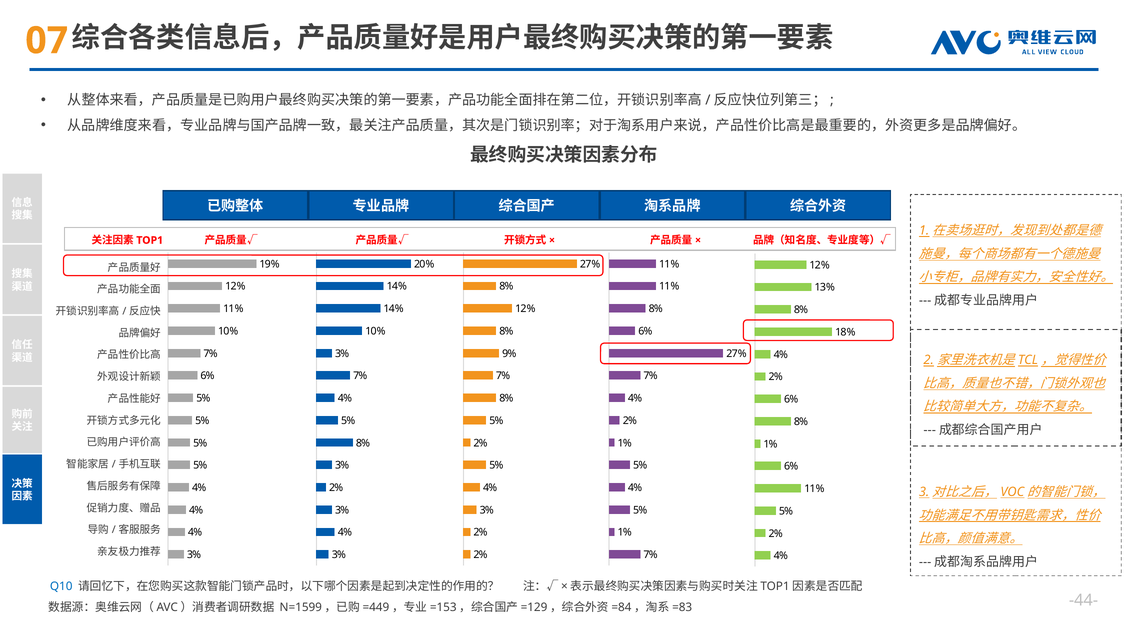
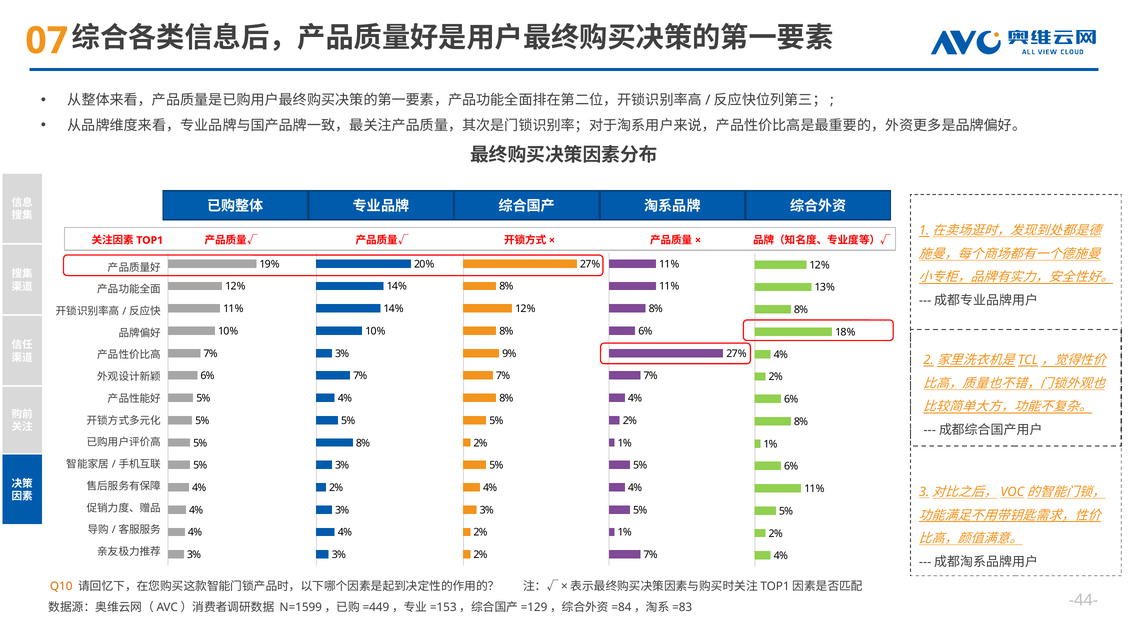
Q10 colour: blue -> orange
